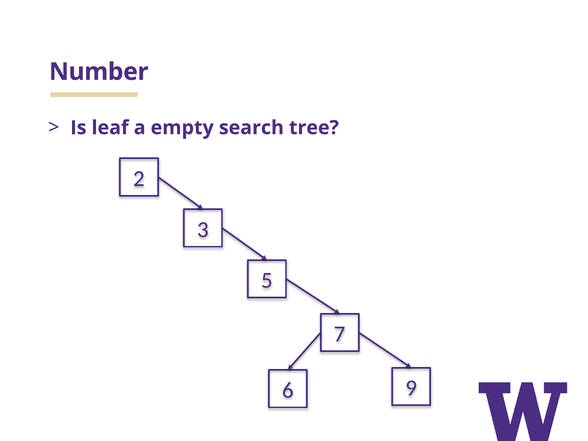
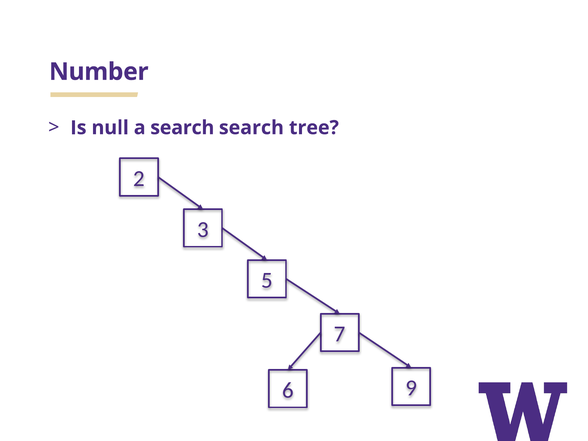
leaf: leaf -> null
a empty: empty -> search
